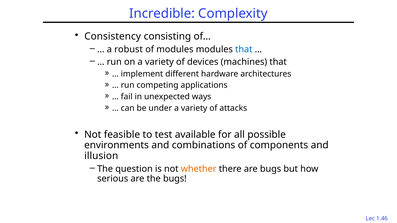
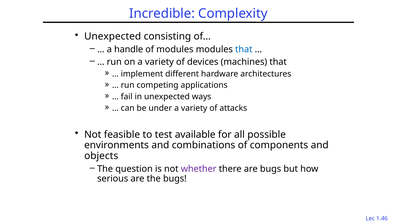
Consistency at (113, 37): Consistency -> Unexpected
robust: robust -> handle
illusion: illusion -> objects
whether colour: orange -> purple
